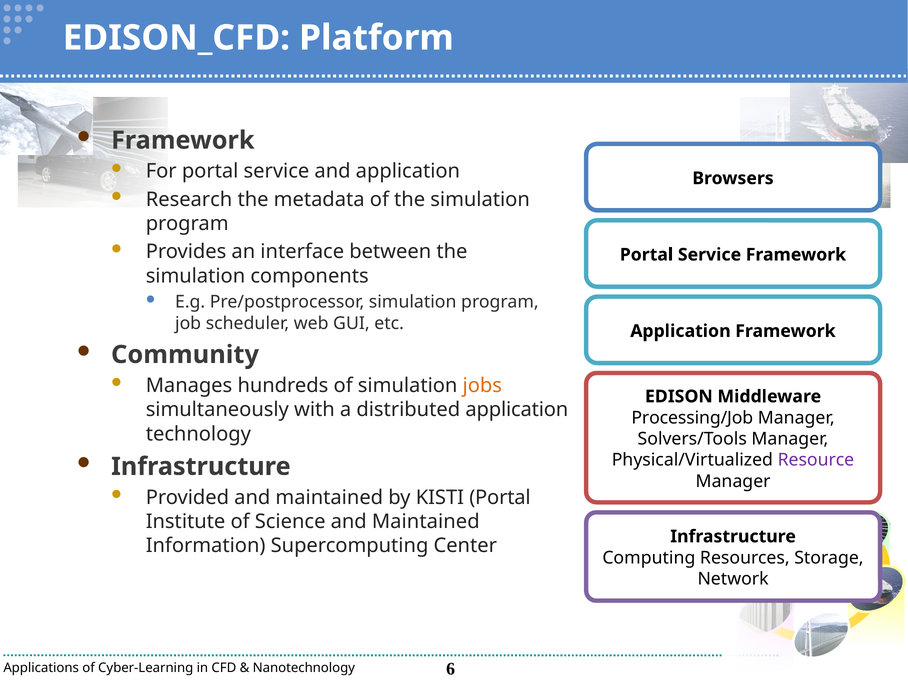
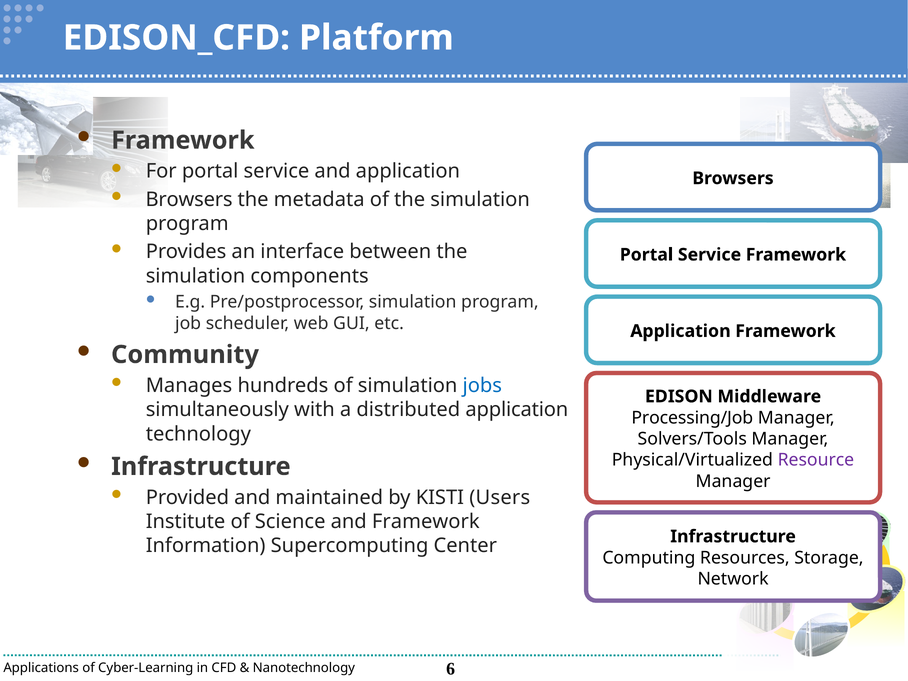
Research at (189, 199): Research -> Browsers
jobs colour: orange -> blue
KISTI Portal: Portal -> Users
Science and Maintained: Maintained -> Framework
